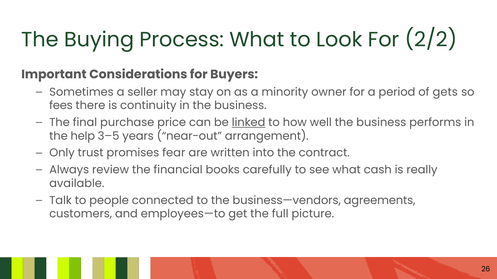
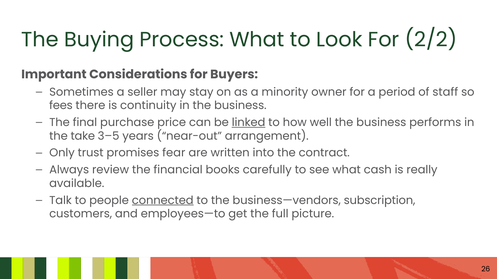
gets: gets -> staff
help: help -> take
connected underline: none -> present
agreements: agreements -> subscription
